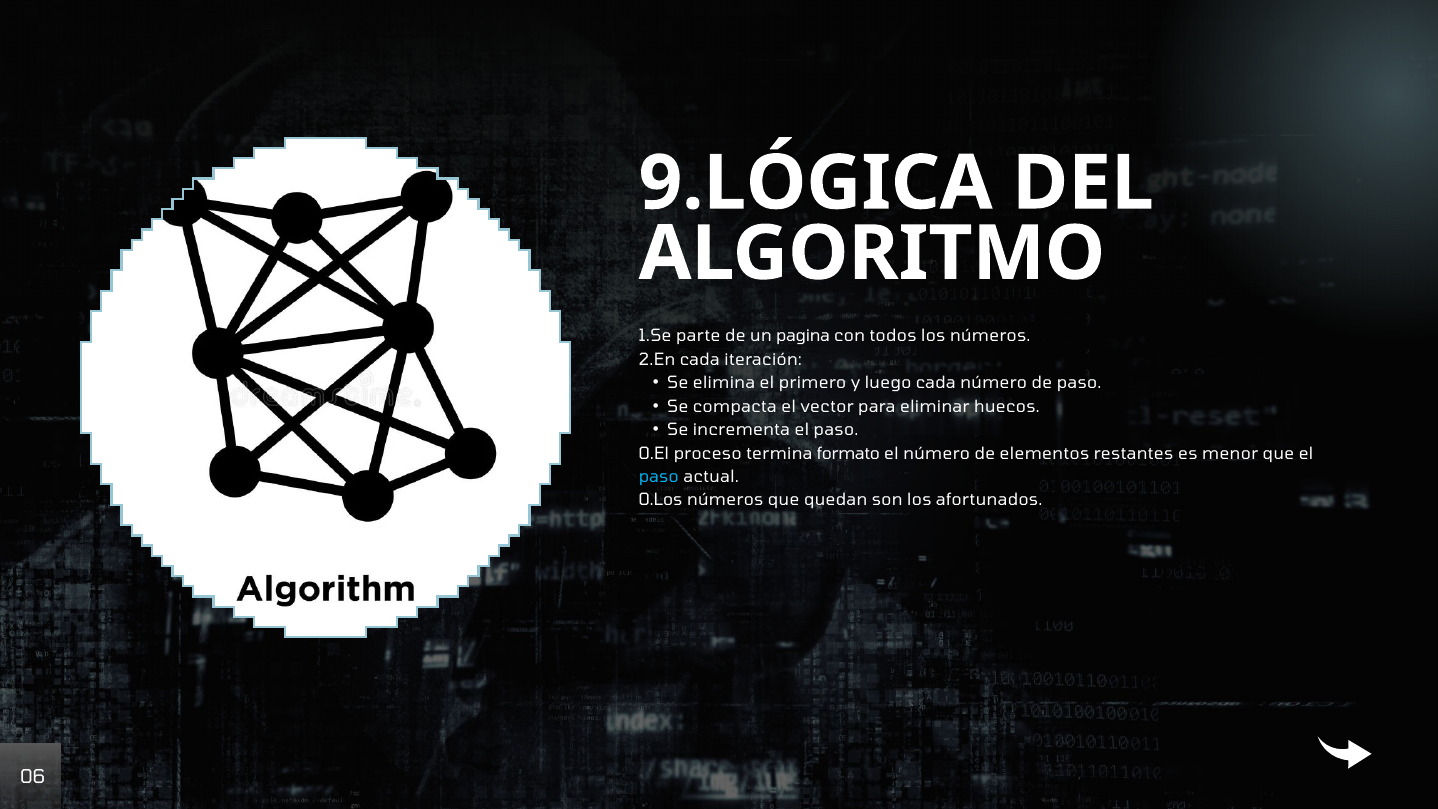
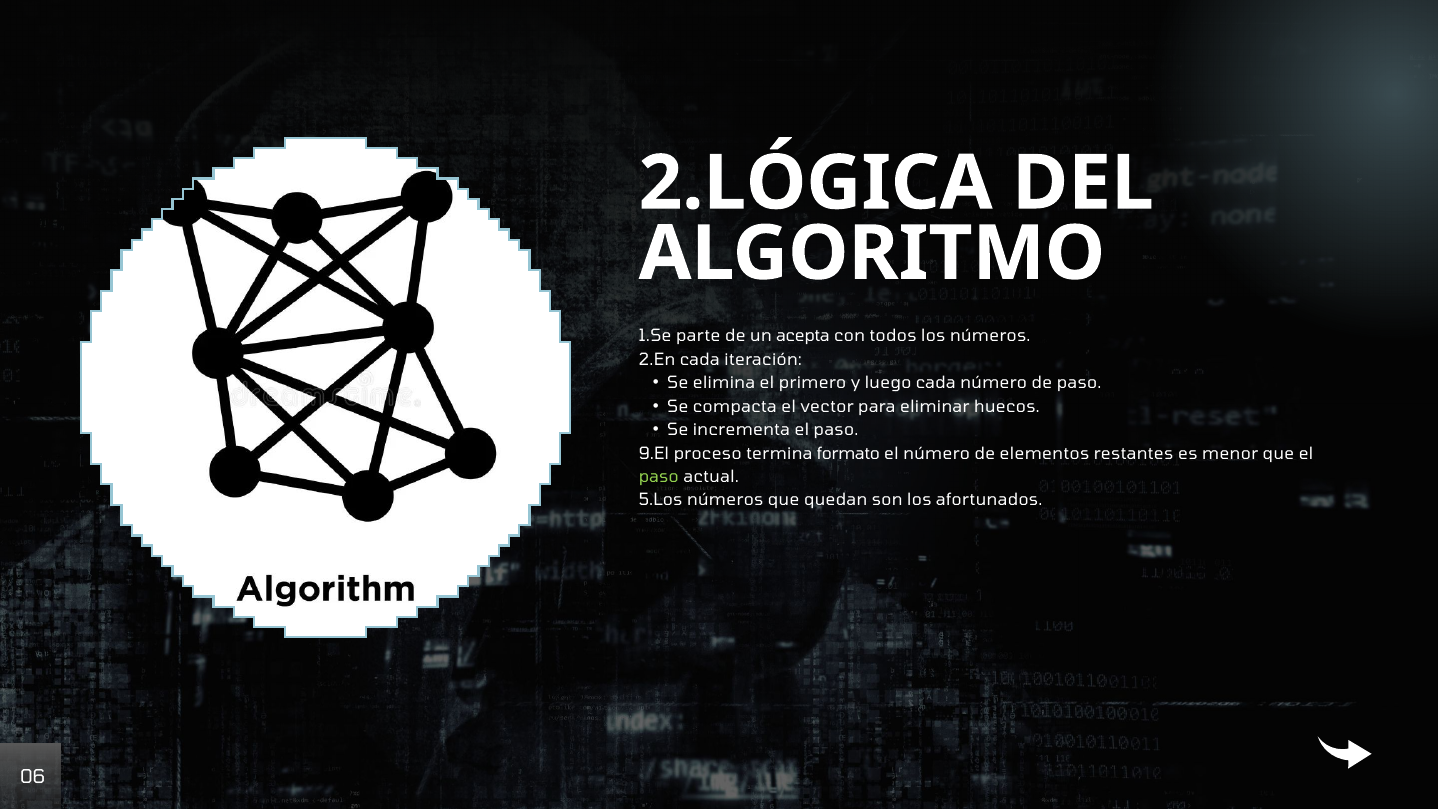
9.LÓGICA: 9.LÓGICA -> 2.LÓGICA
pagina: pagina -> acepta
0.El: 0.El -> 9.El
paso at (659, 477) colour: light blue -> light green
0.Los: 0.Los -> 5.Los
